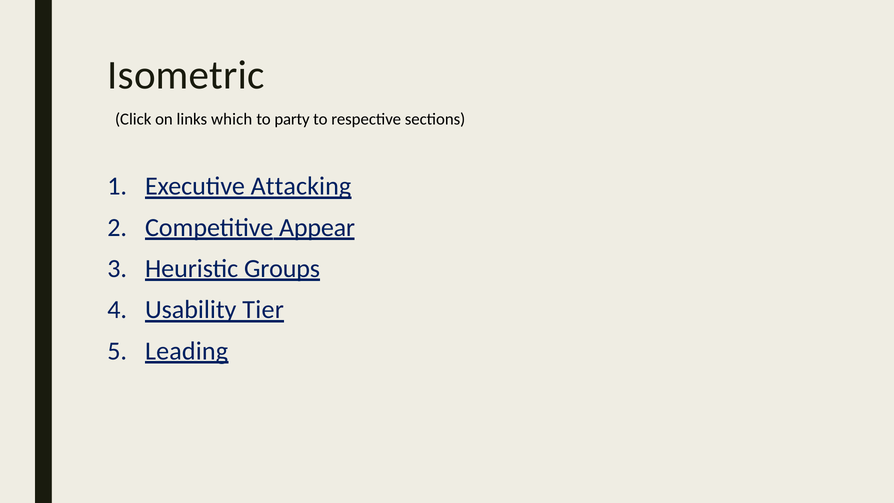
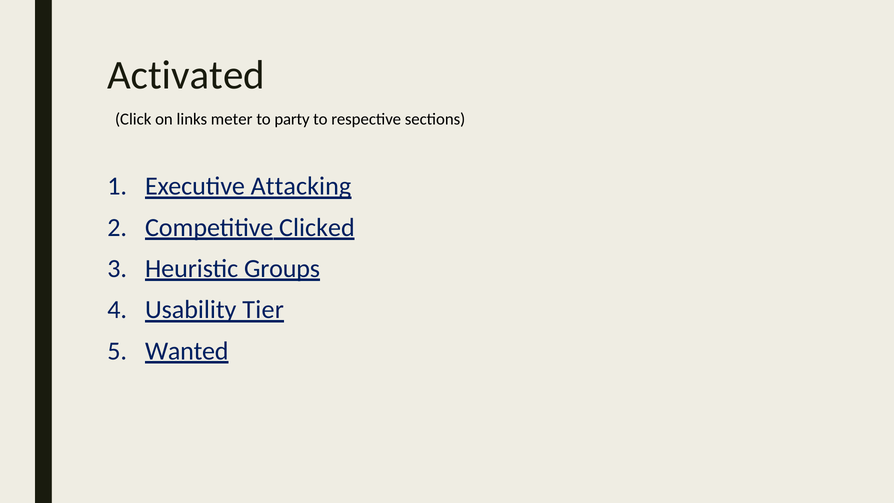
Isometric: Isometric -> Activated
which: which -> meter
Appear: Appear -> Clicked
Leading: Leading -> Wanted
